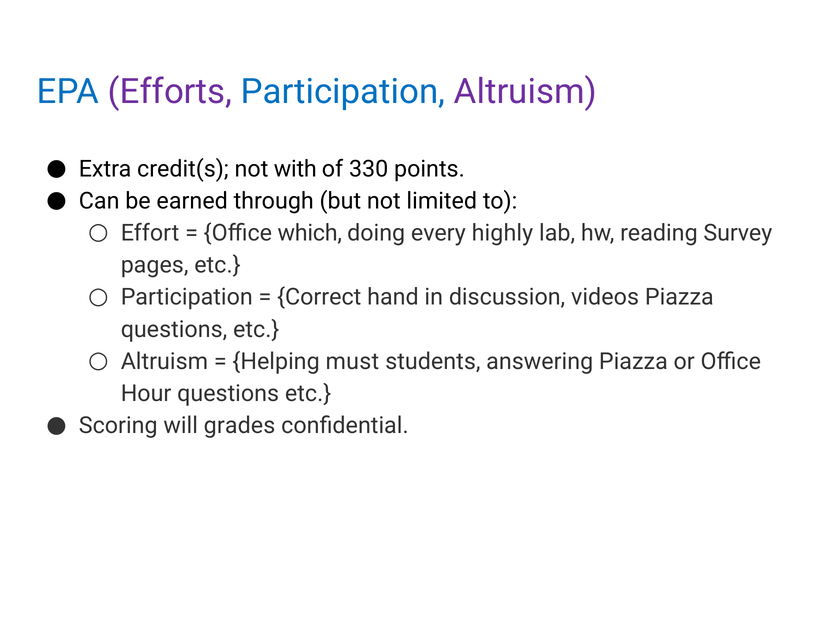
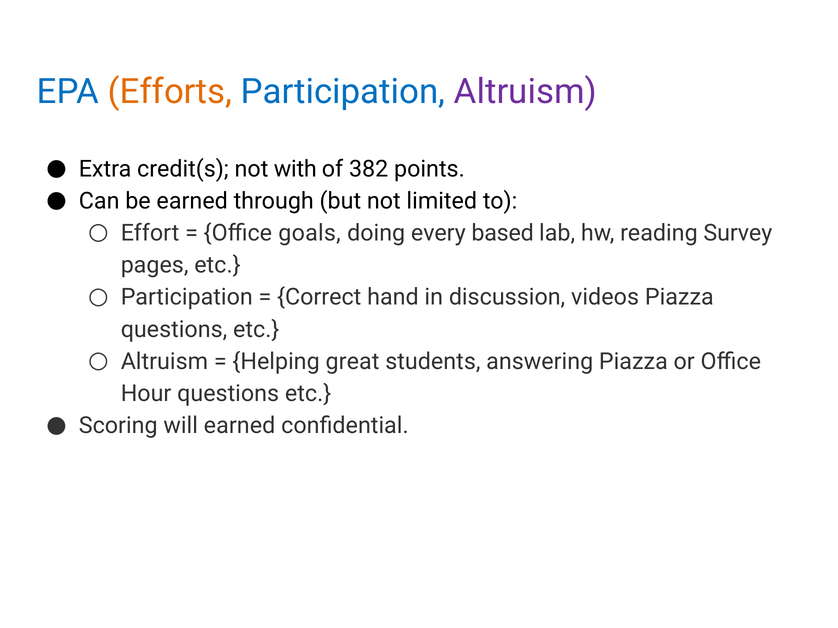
Efforts colour: purple -> orange
330: 330 -> 382
which: which -> goals
highly: highly -> based
must: must -> great
will grades: grades -> earned
